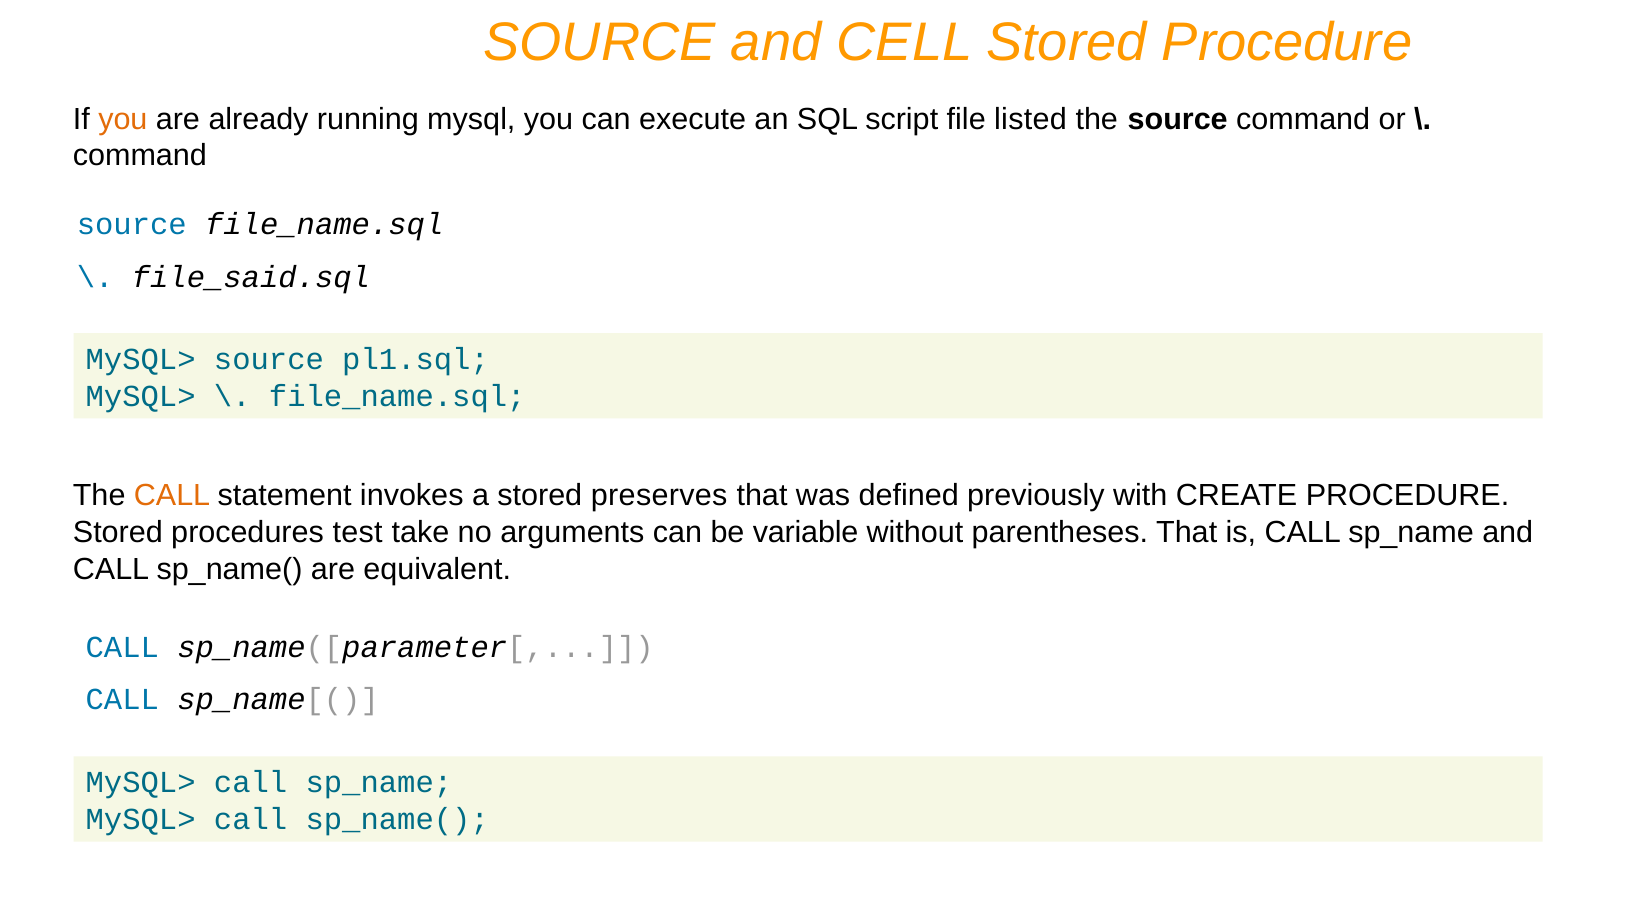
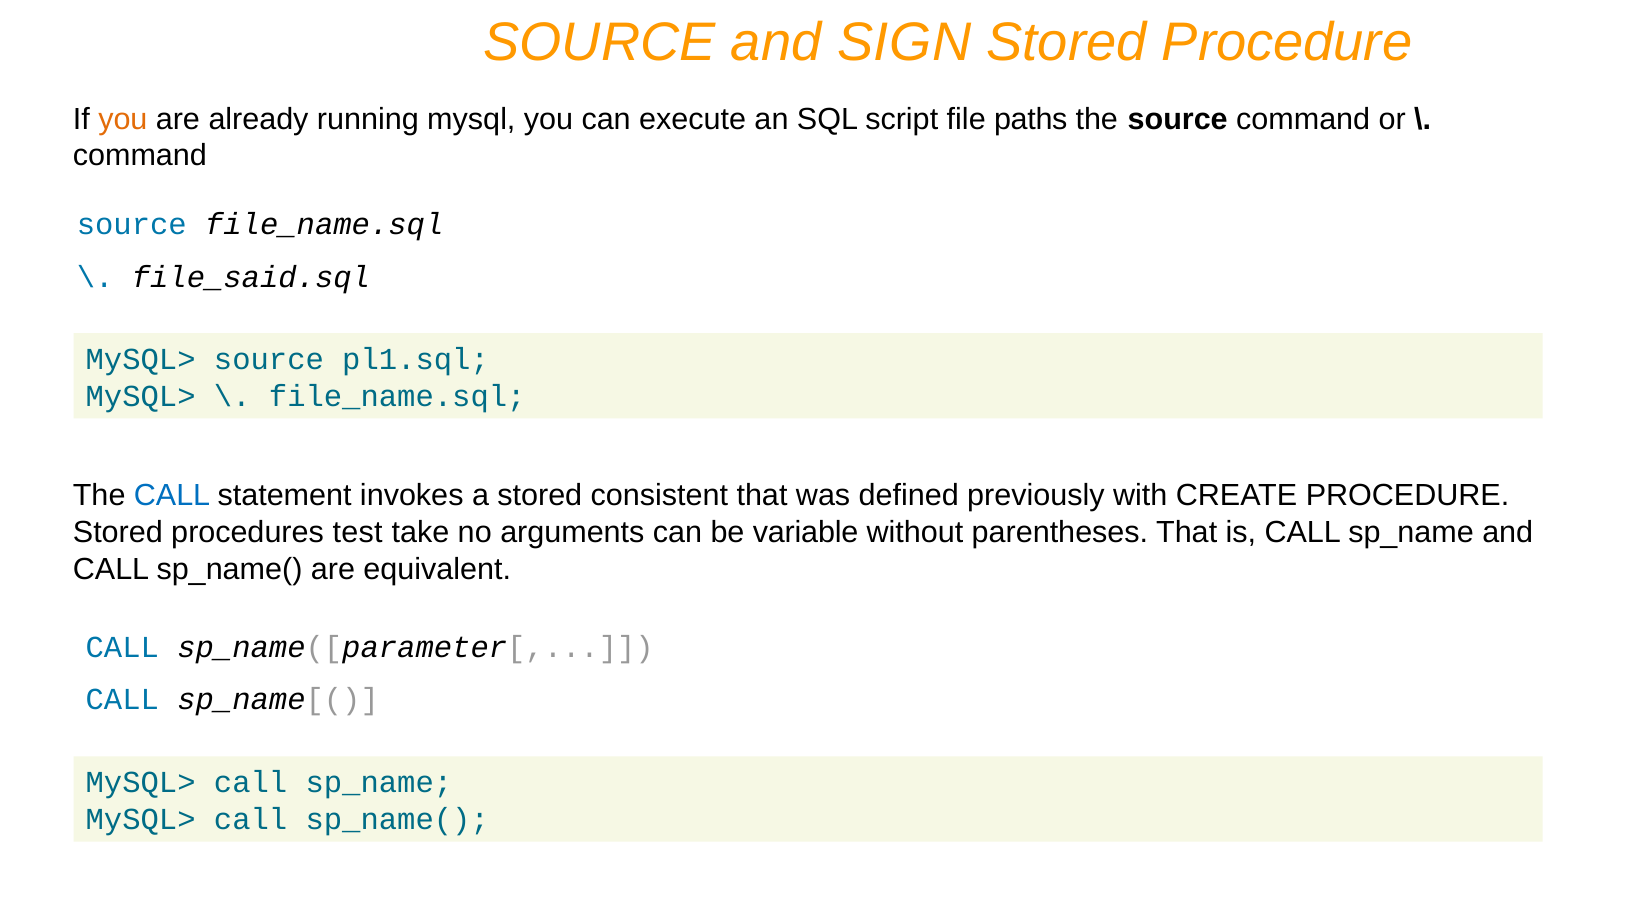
CELL: CELL -> SIGN
listed: listed -> paths
CALL at (172, 496) colour: orange -> blue
preserves: preserves -> consistent
